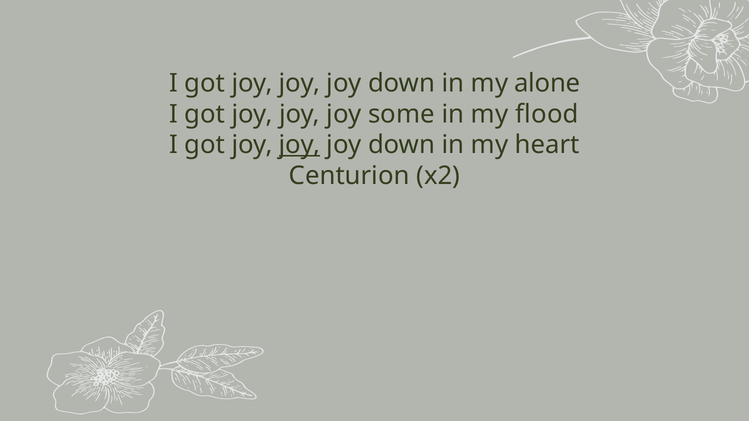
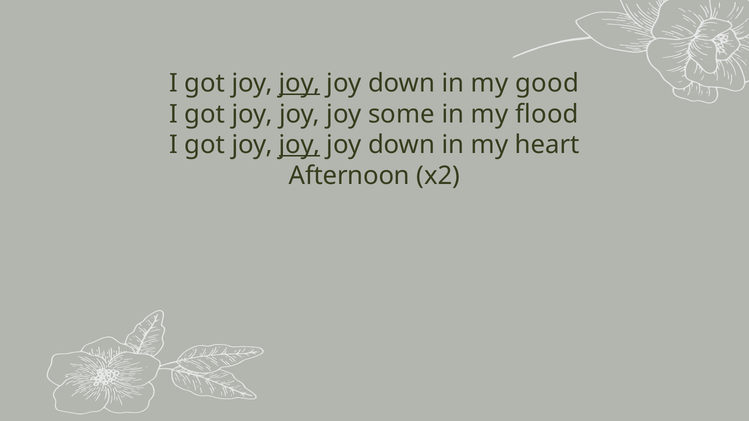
joy at (300, 83) underline: none -> present
alone: alone -> good
Centurion: Centurion -> Afternoon
